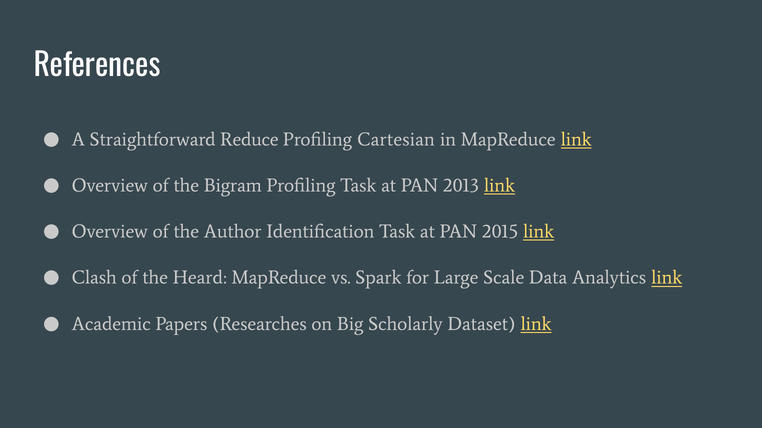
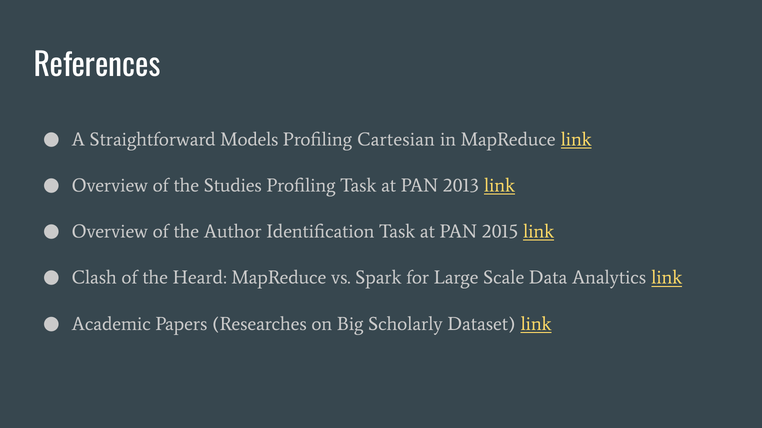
Reduce: Reduce -> Models
Bigram: Bigram -> Studies
